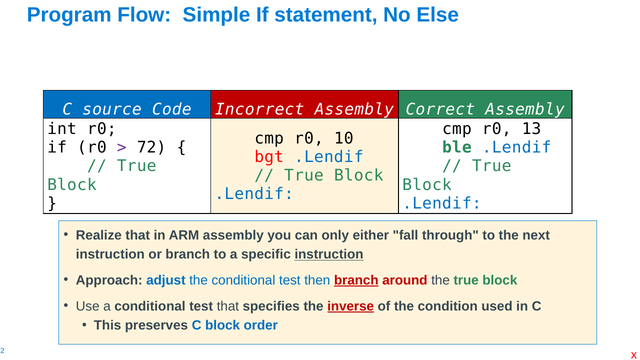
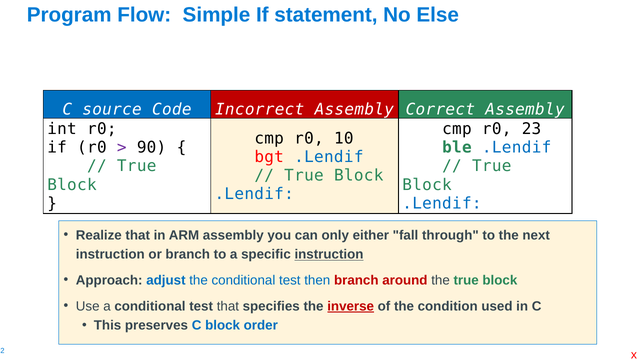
13: 13 -> 23
72: 72 -> 90
branch at (356, 280) underline: present -> none
